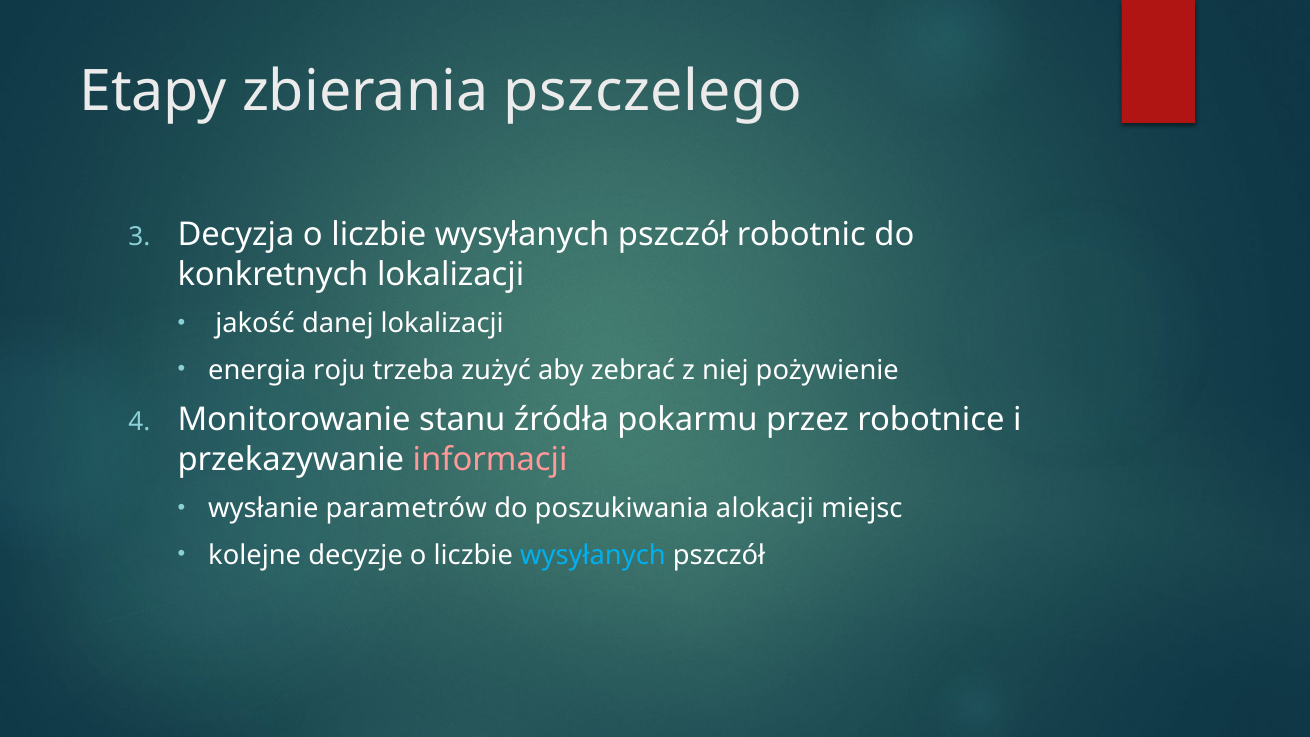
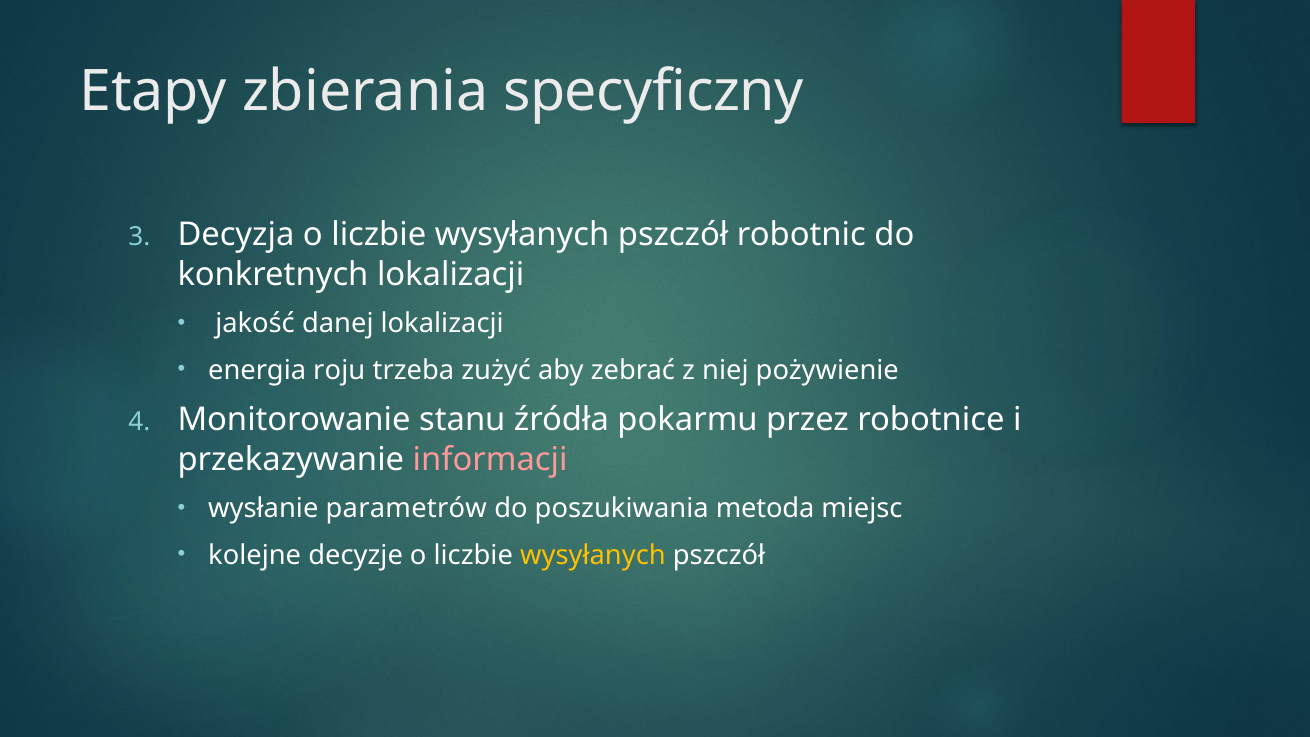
pszczelego: pszczelego -> specyficzny
alokacji: alokacji -> metoda
wysyłanych at (593, 555) colour: light blue -> yellow
